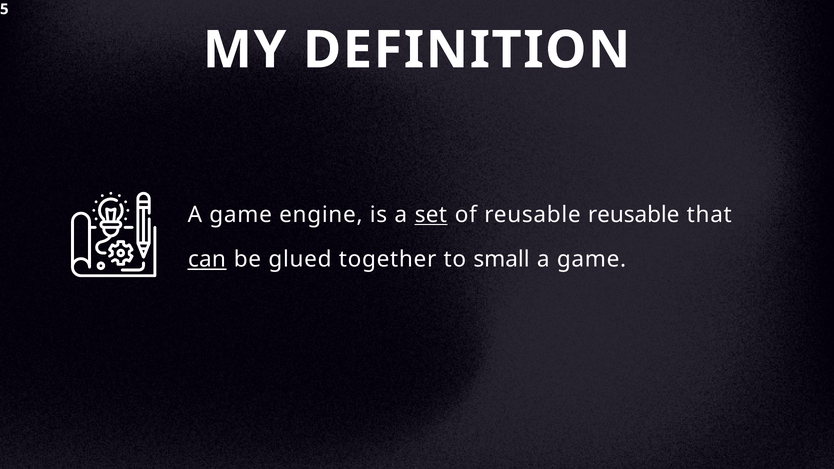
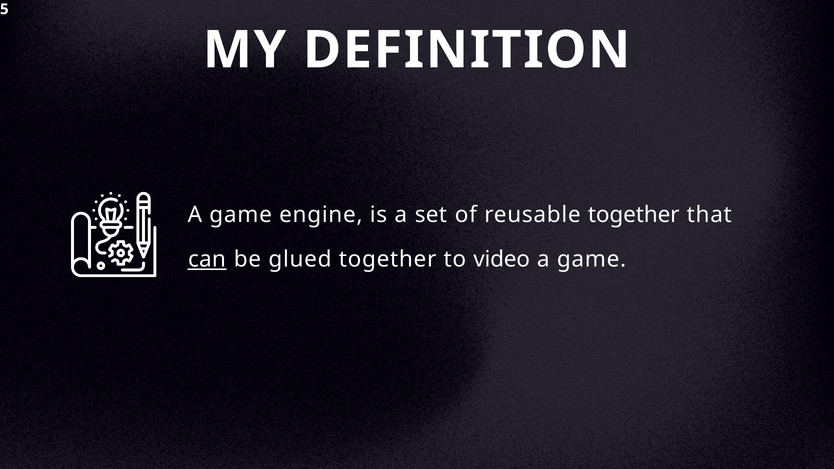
set underline: present -> none
reusable reusable: reusable -> together
small: small -> video
